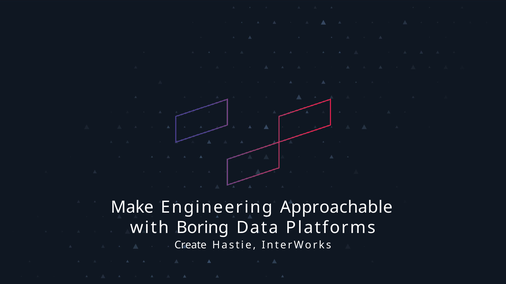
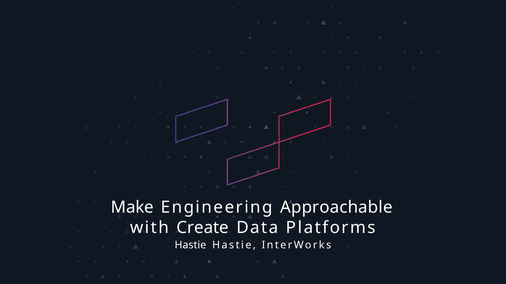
Boring: Boring -> Create
Create at (191, 246): Create -> Hastie
